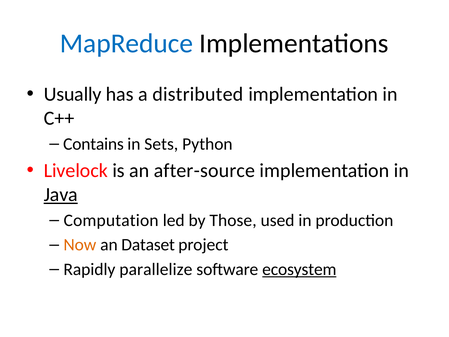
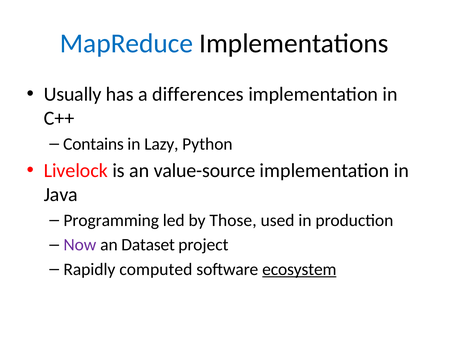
distributed: distributed -> differences
Sets: Sets -> Lazy
after-source: after-source -> value-source
Java underline: present -> none
Computation: Computation -> Programming
Now colour: orange -> purple
parallelize: parallelize -> computed
